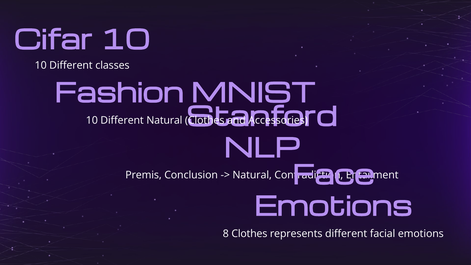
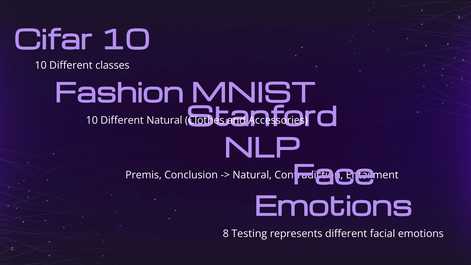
8 Clothes: Clothes -> Testing
